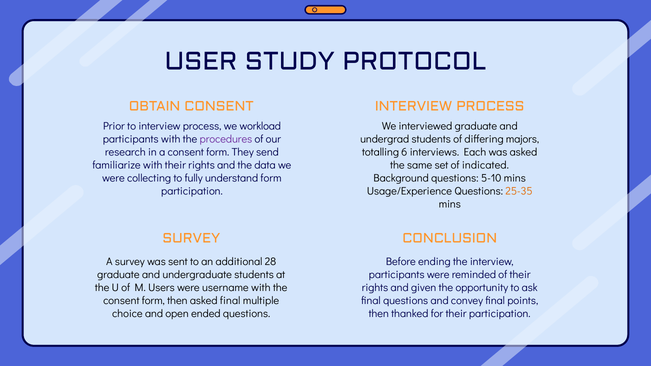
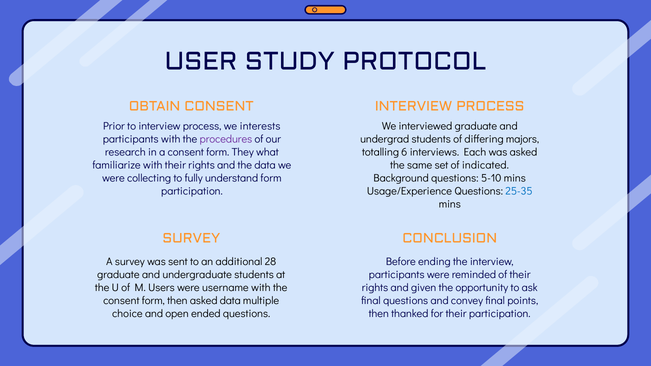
workload: workload -> interests
send: send -> what
25-35 colour: orange -> blue
asked final: final -> data
